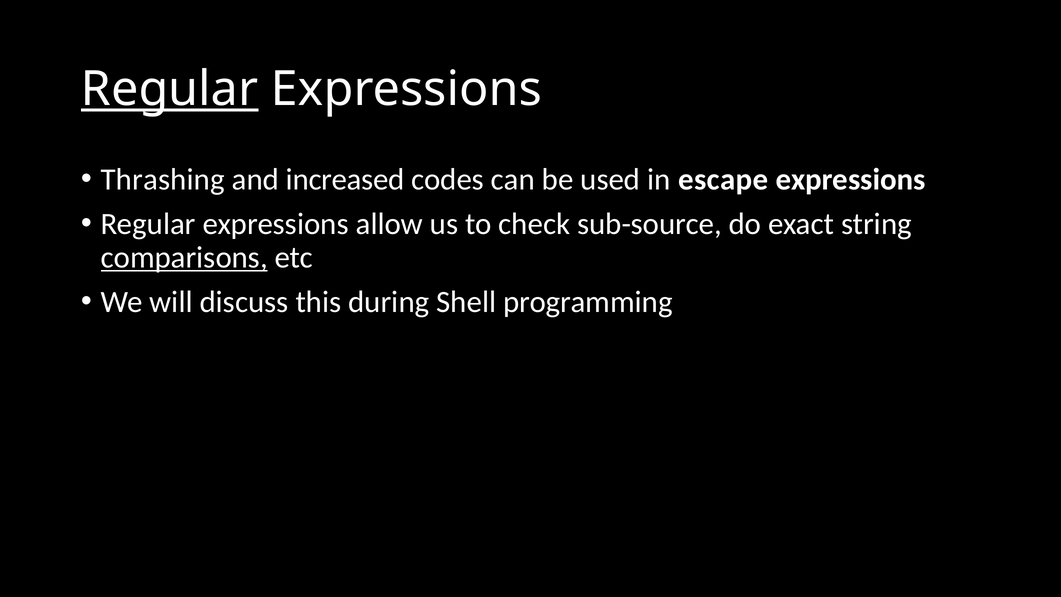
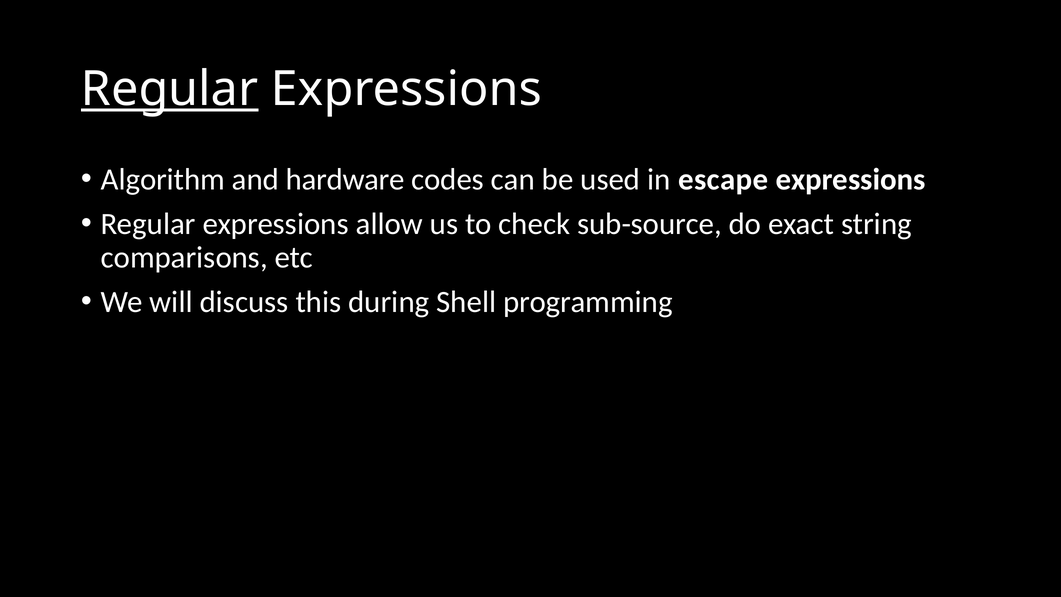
Thrashing: Thrashing -> Algorithm
increased: increased -> hardware
comparisons underline: present -> none
